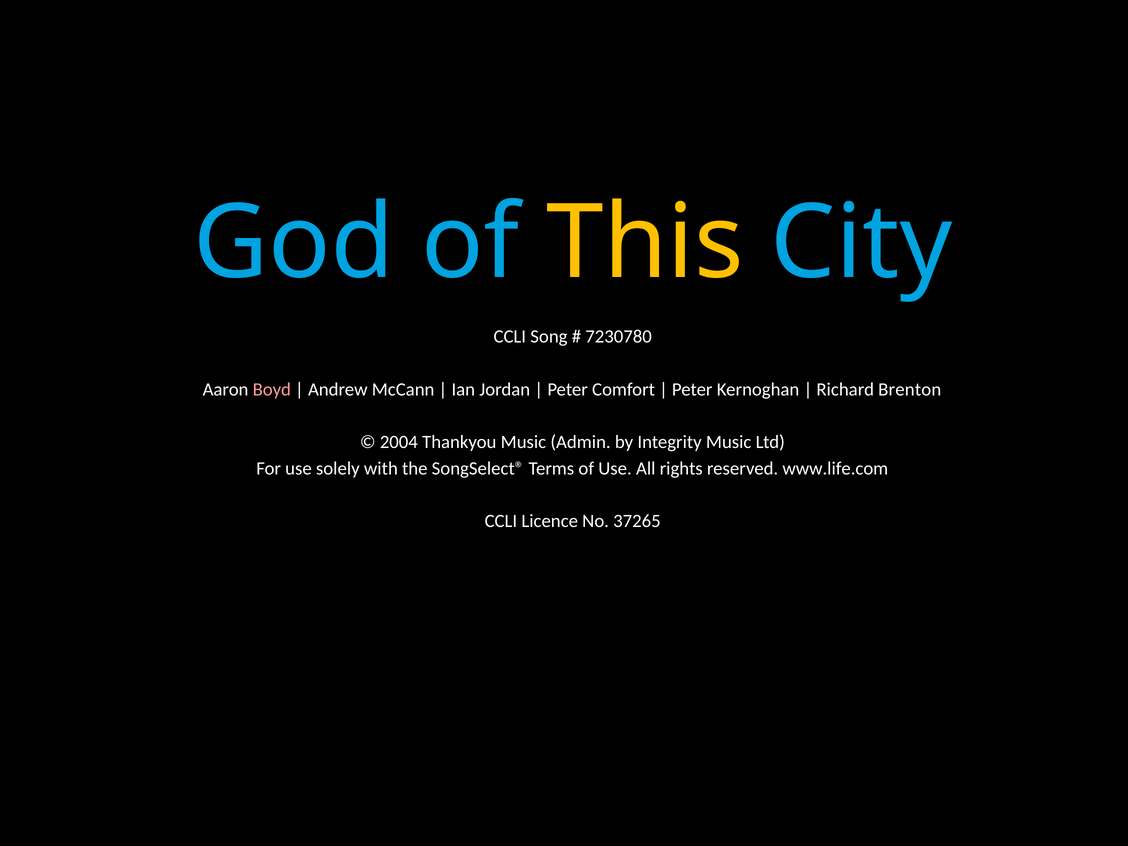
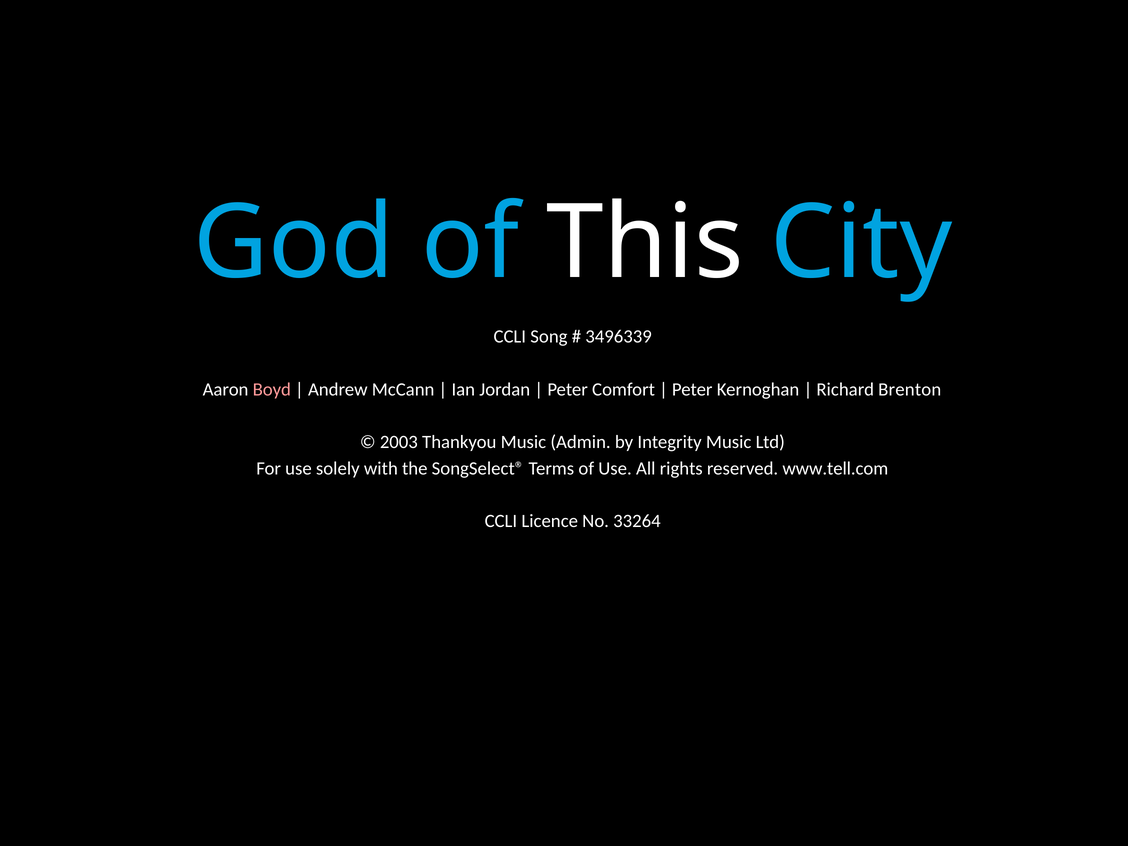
This colour: yellow -> white
7230780: 7230780 -> 3496339
2004: 2004 -> 2003
www.life.com: www.life.com -> www.tell.com
37265: 37265 -> 33264
